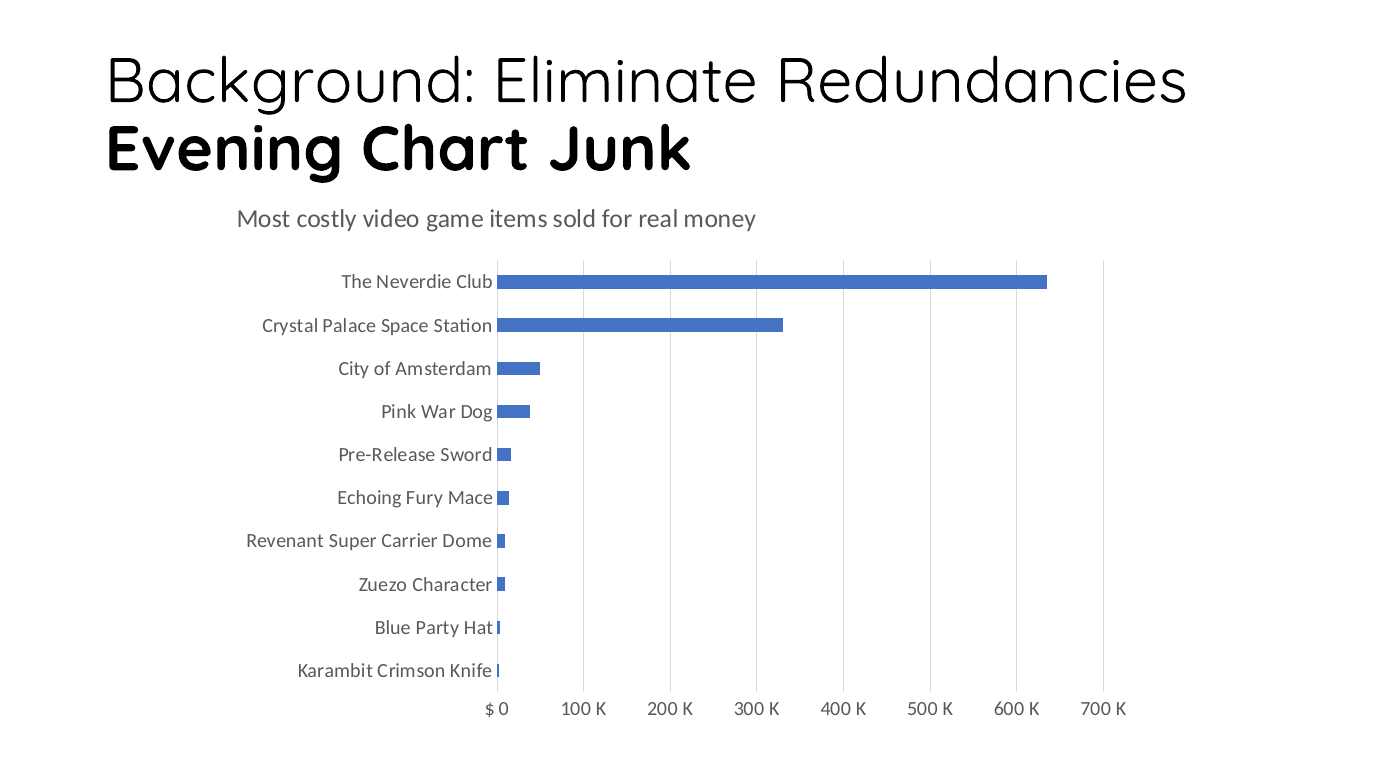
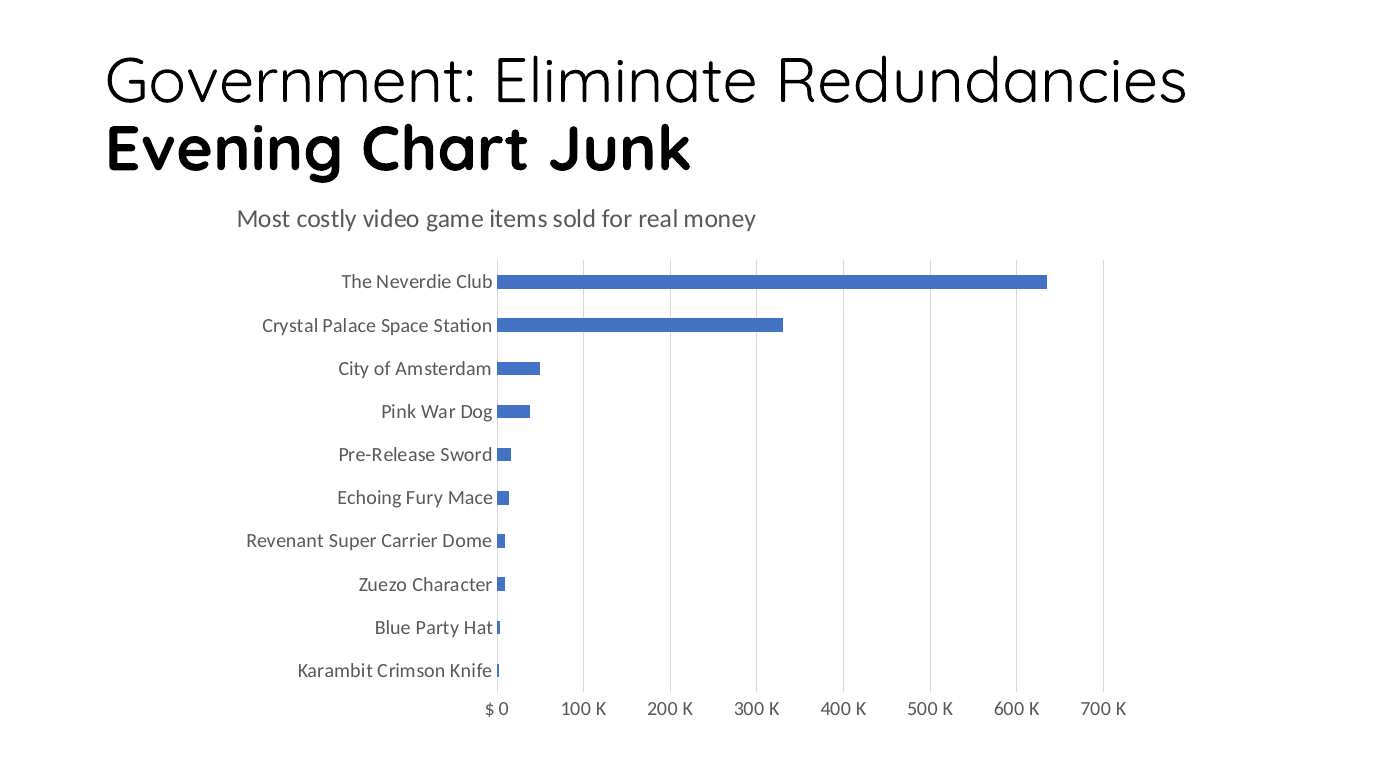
Background: Background -> Government
